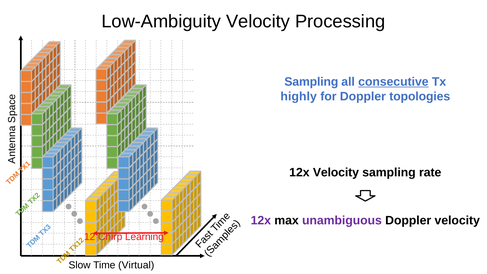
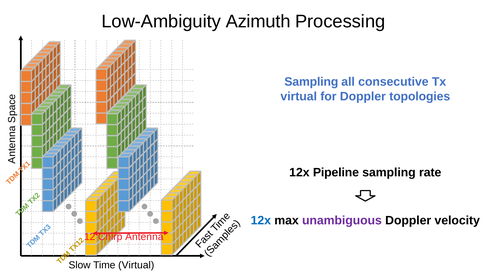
Low-Ambiguity Velocity: Velocity -> Azimuth
consecutive underline: present -> none
highly at (299, 96): highly -> virtual
12x Velocity: Velocity -> Pipeline
12x at (261, 220) colour: purple -> blue
Learning: Learning -> Antenna
